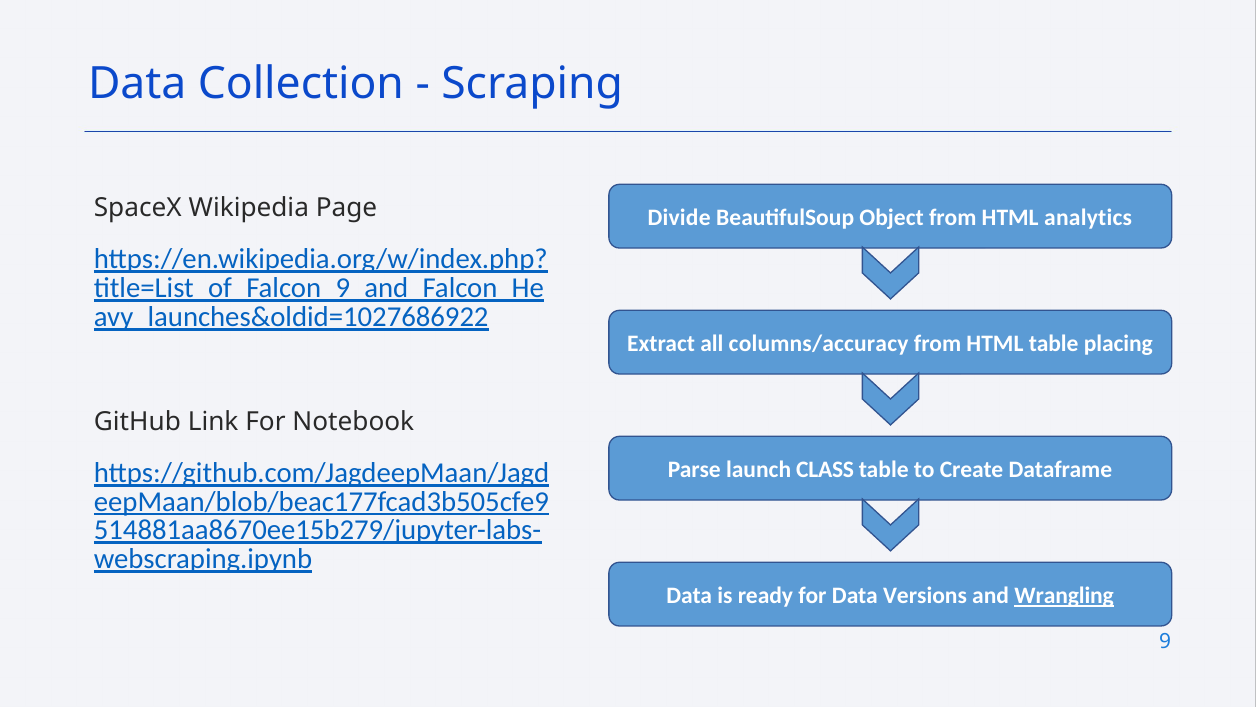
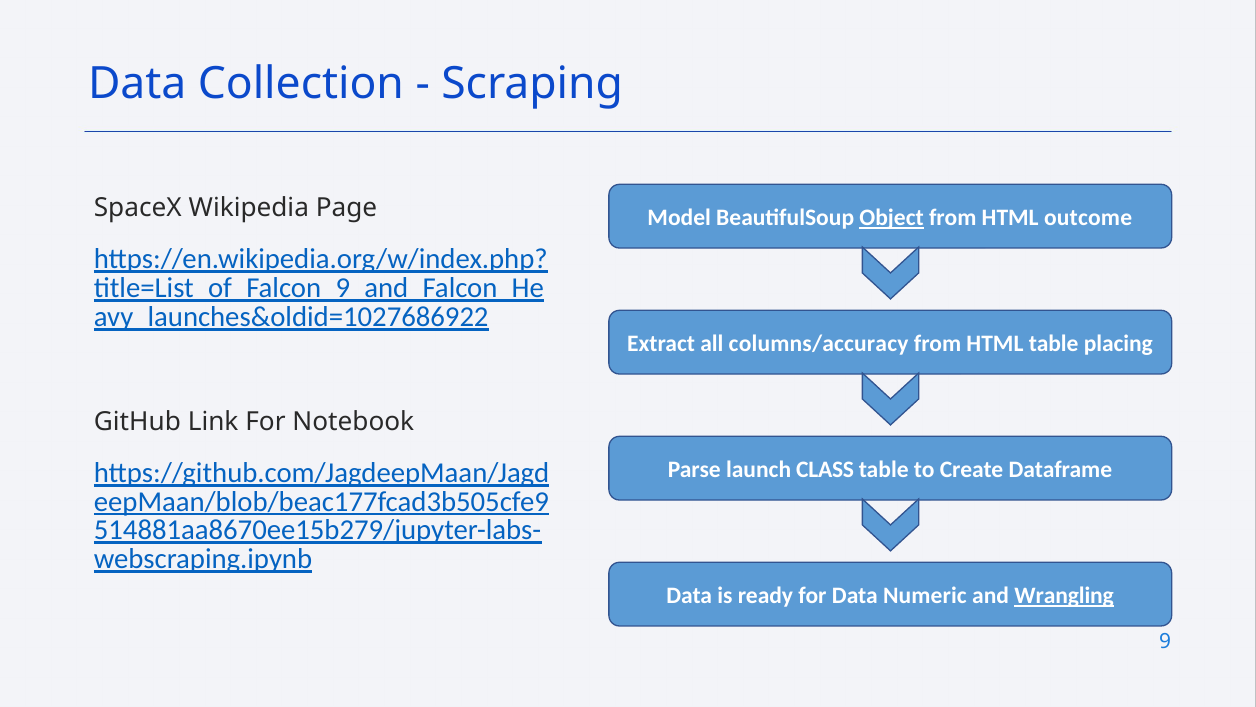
Divide: Divide -> Model
Object underline: none -> present
analytics: analytics -> outcome
Versions: Versions -> Numeric
